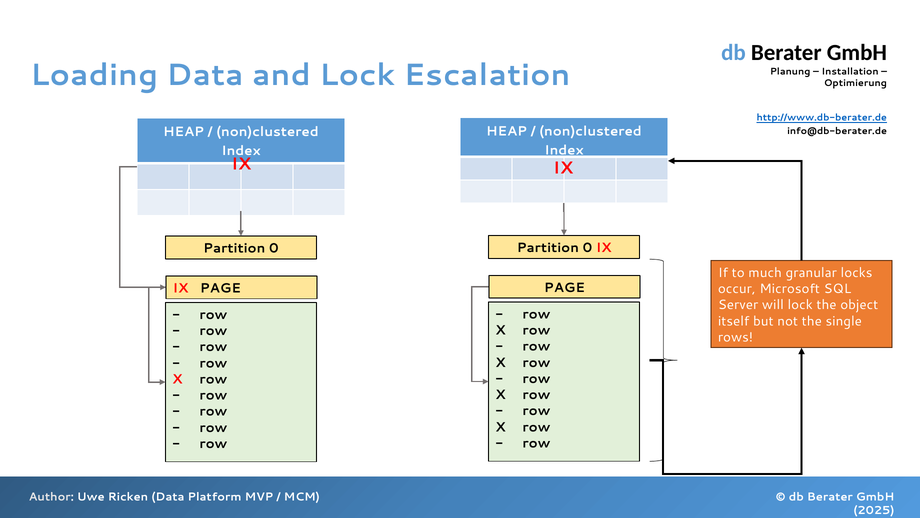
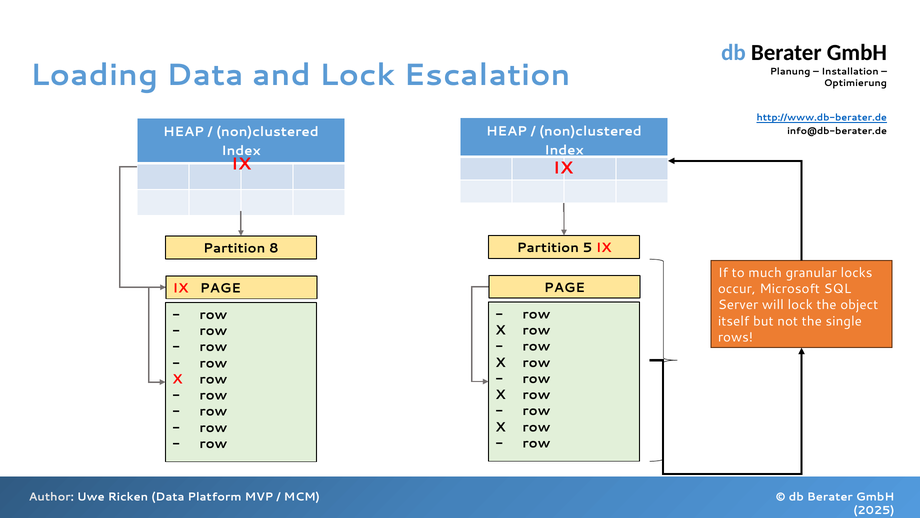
0 at (587, 248): 0 -> 5
0 at (274, 248): 0 -> 8
